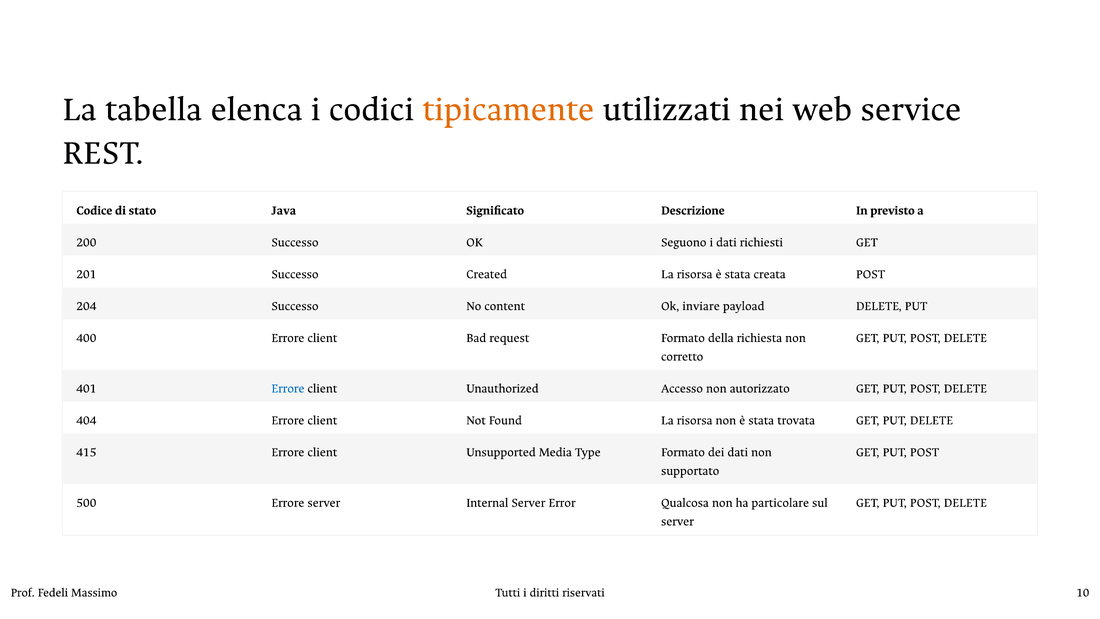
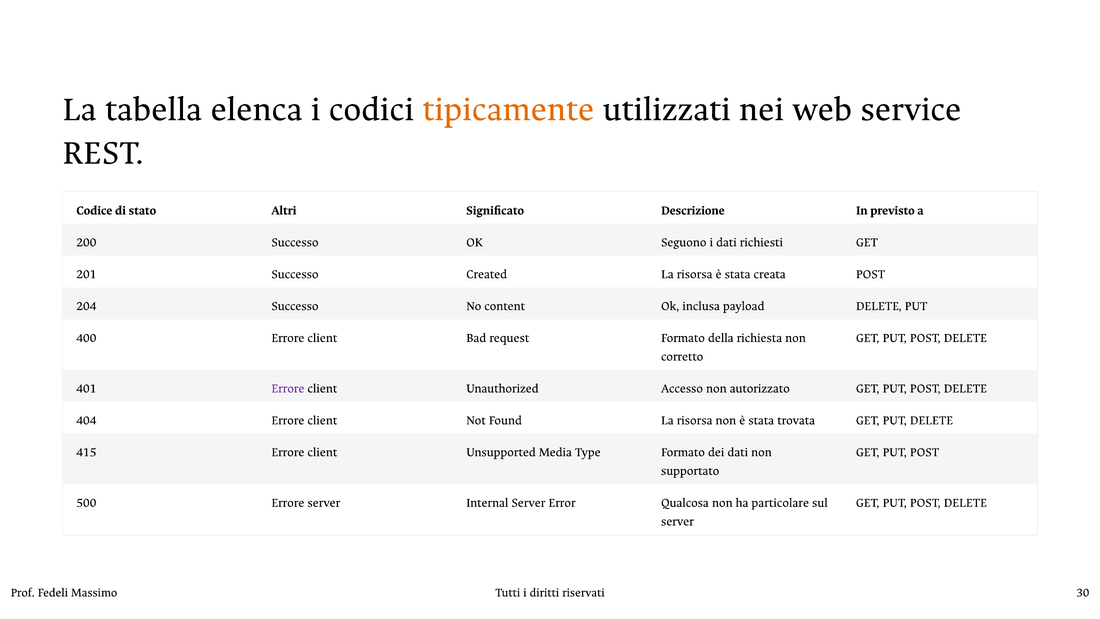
Java: Java -> Altri
inviare: inviare -> inclusa
Errore at (288, 388) colour: blue -> purple
10: 10 -> 30
